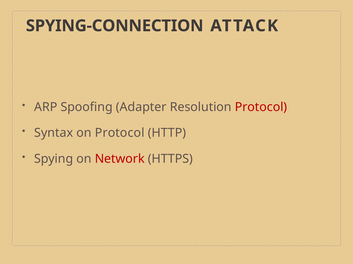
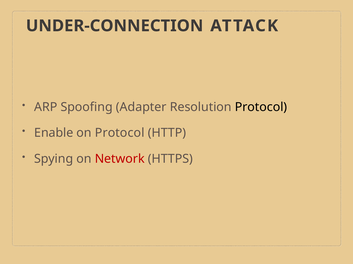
SPYING-CONNECTION: SPYING-CONNECTION -> UNDER-CONNECTION
Protocol at (261, 107) colour: red -> black
Syntax: Syntax -> Enable
